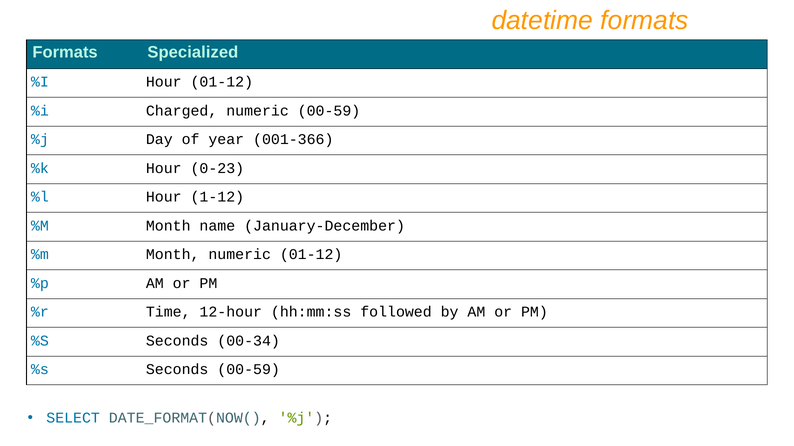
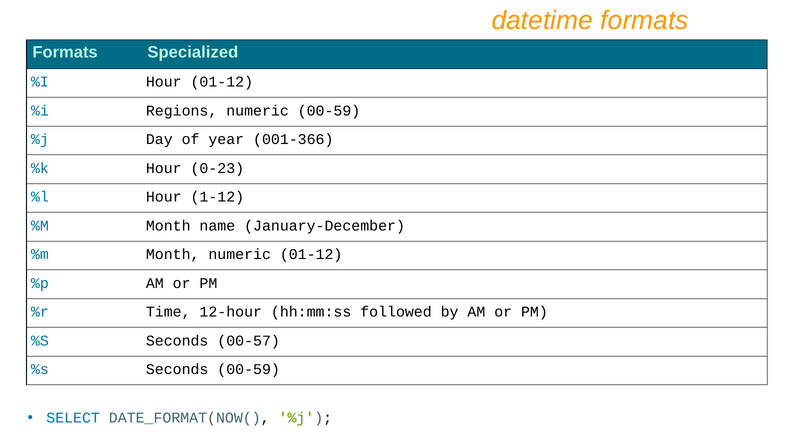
Charged: Charged -> Regions
00-34: 00-34 -> 00-57
